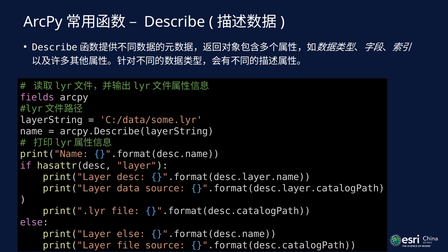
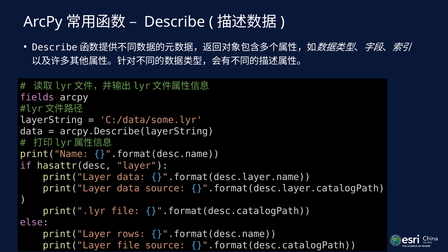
name at (31, 131): name -> data
desc at (131, 177): desc -> data
print("Layer else: else -> rows
